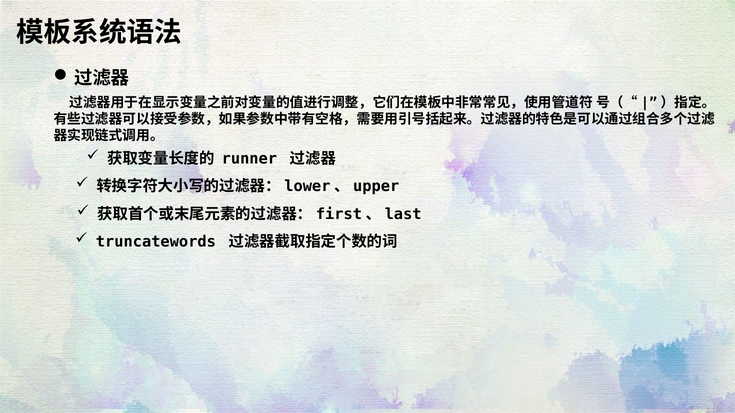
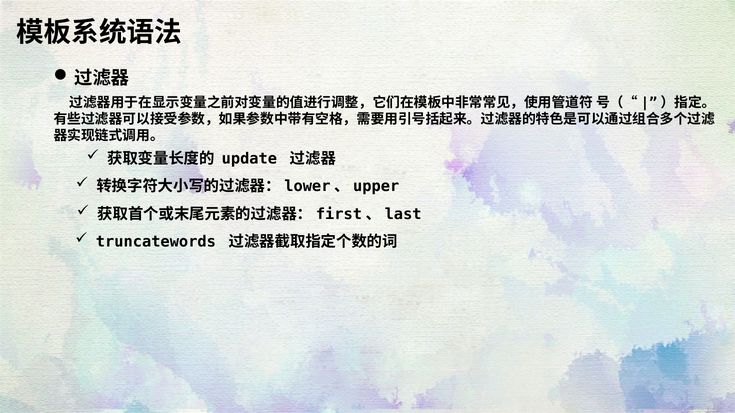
runner: runner -> update
